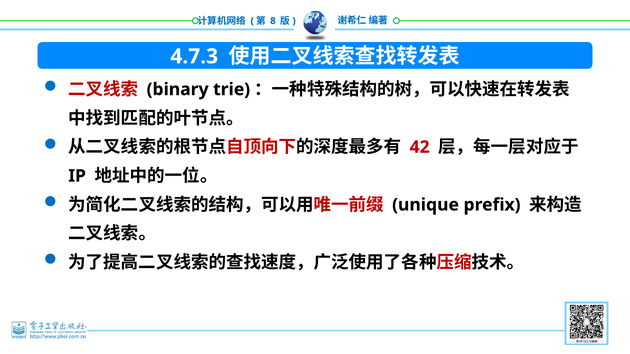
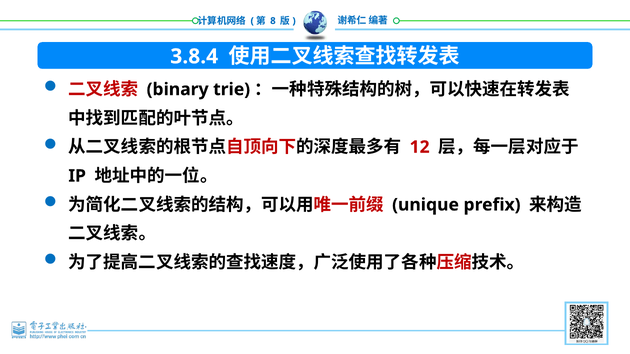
4.7.3: 4.7.3 -> 3.8.4
42: 42 -> 12
